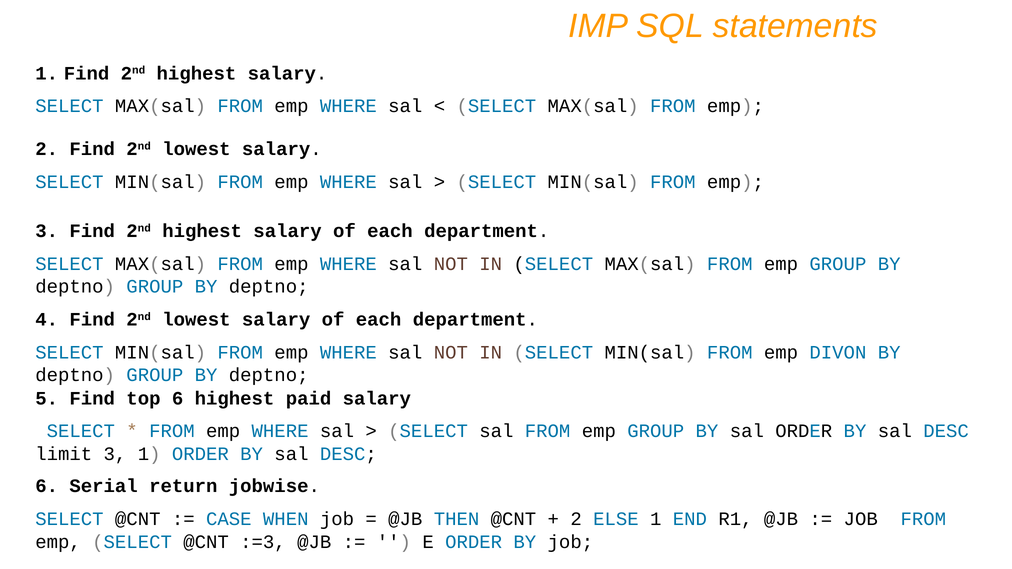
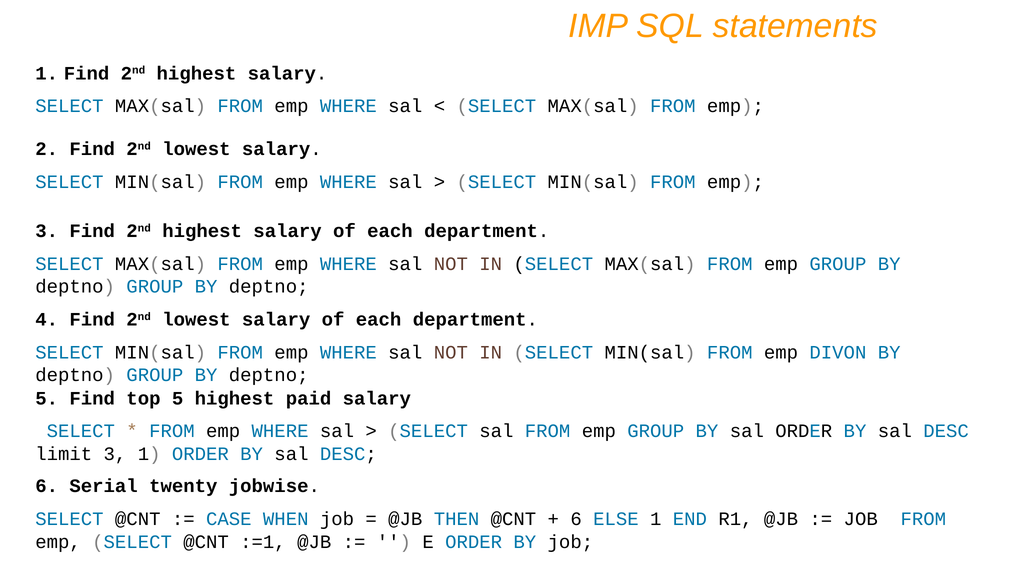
top 6: 6 -> 5
return: return -> twenty
2 at (576, 519): 2 -> 6
:=3: :=3 -> :=1
